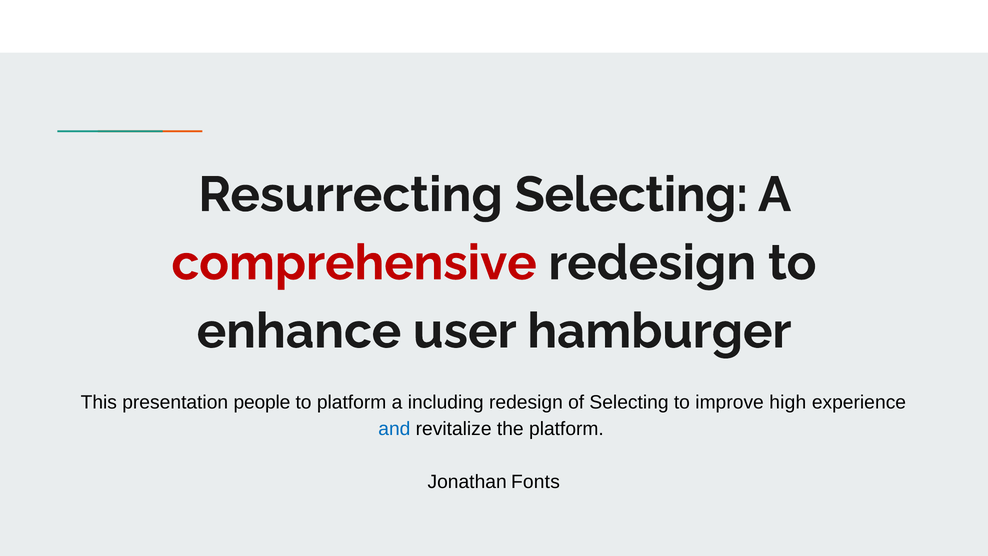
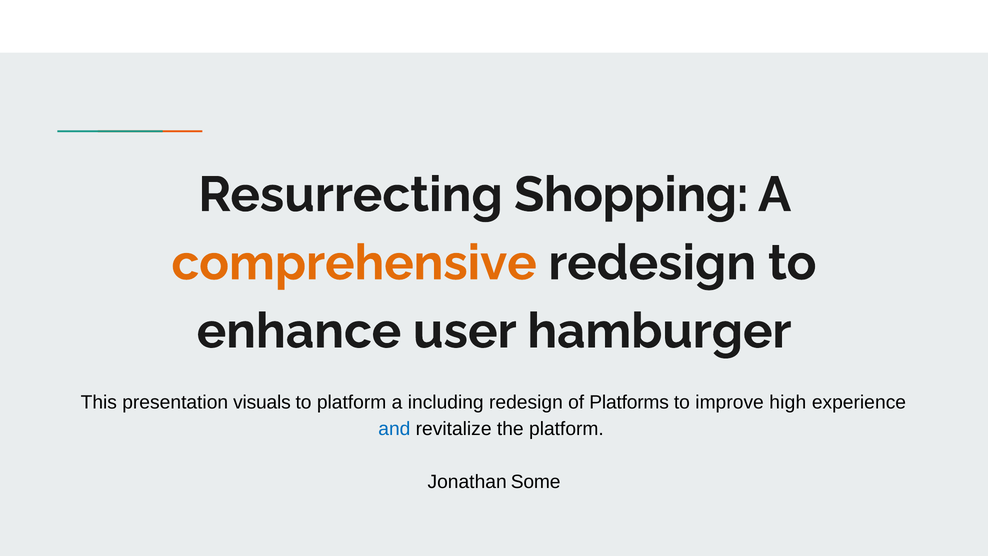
Resurrecting Selecting: Selecting -> Shopping
comprehensive colour: red -> orange
people: people -> visuals
of Selecting: Selecting -> Platforms
Fonts: Fonts -> Some
